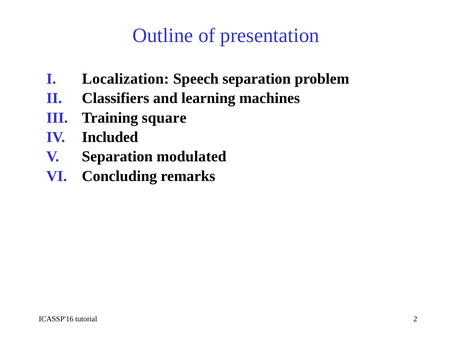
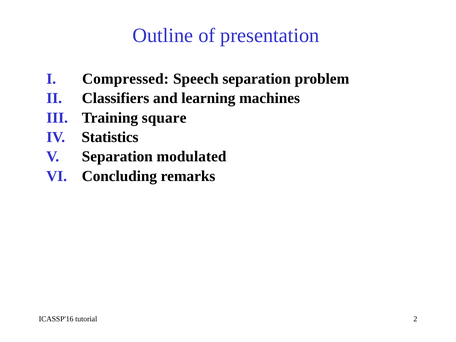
Localization: Localization -> Compressed
Included: Included -> Statistics
